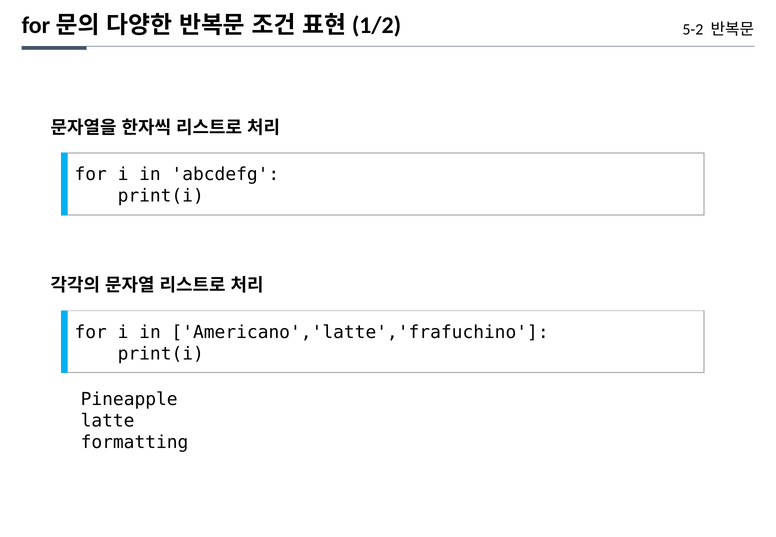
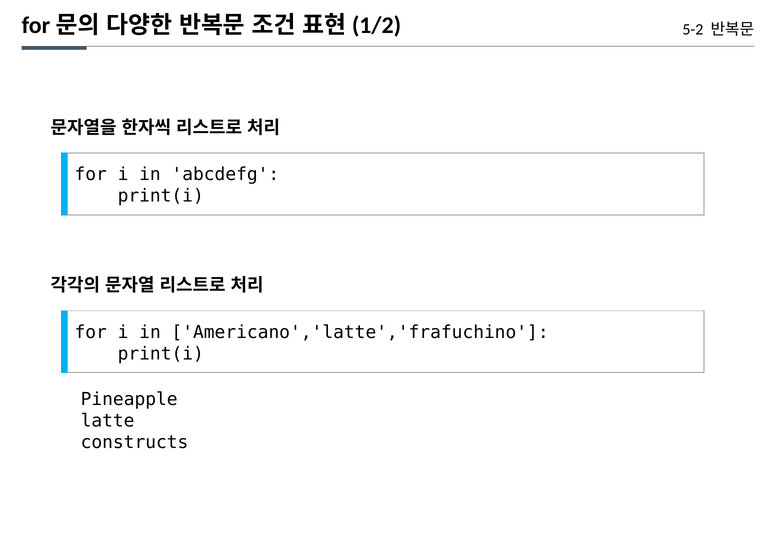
formatting: formatting -> constructs
